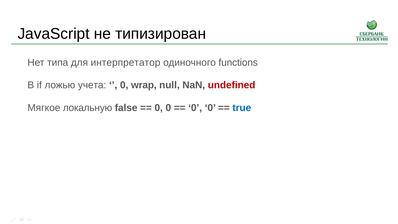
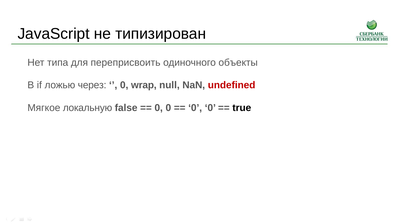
интерпретатор: интерпретатор -> переприсвоить
functions: functions -> объекты
учета: учета -> через
true colour: blue -> black
